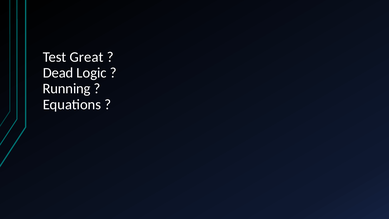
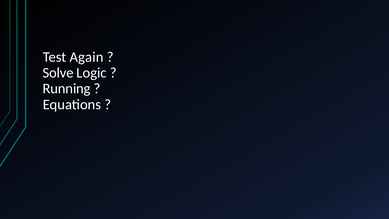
Great: Great -> Again
Dead: Dead -> Solve
